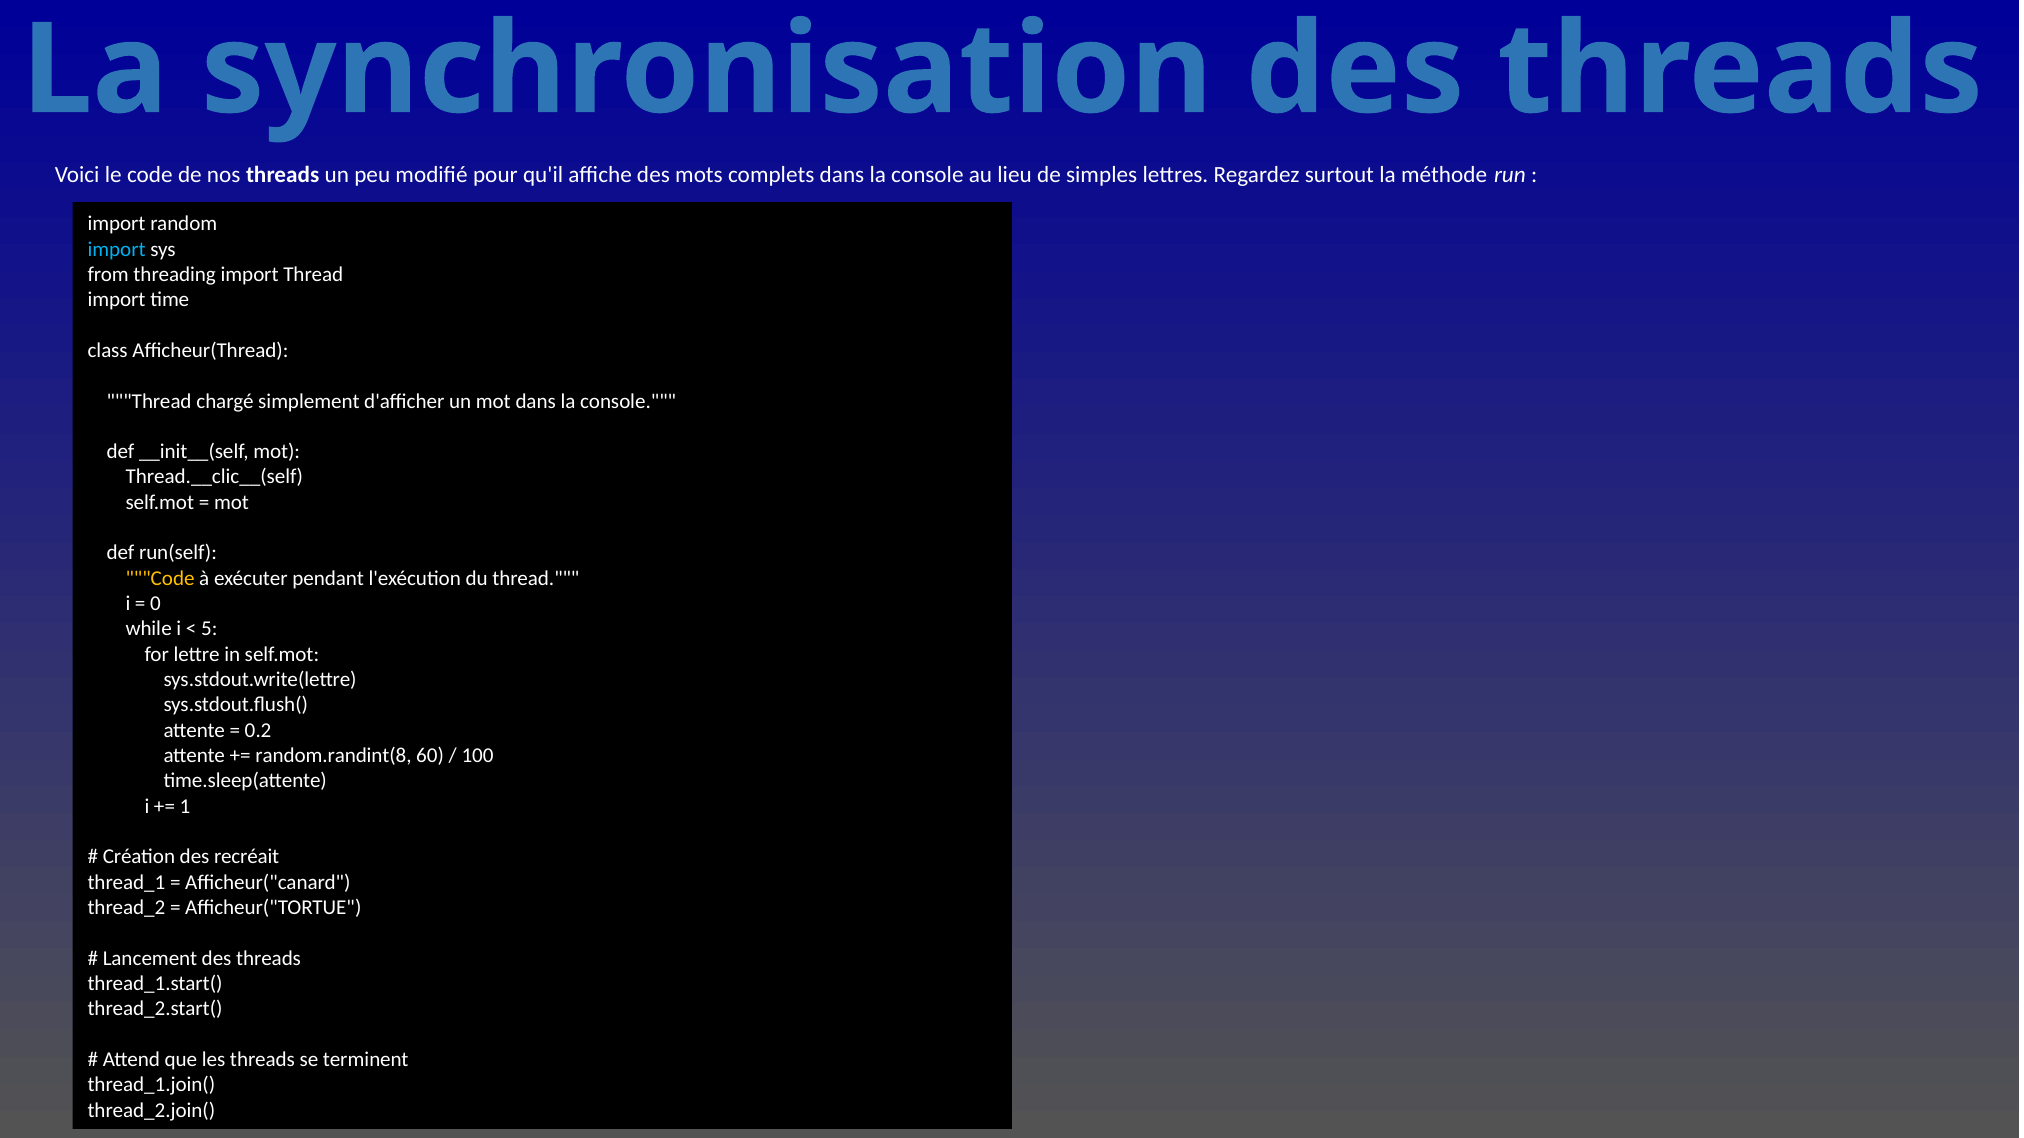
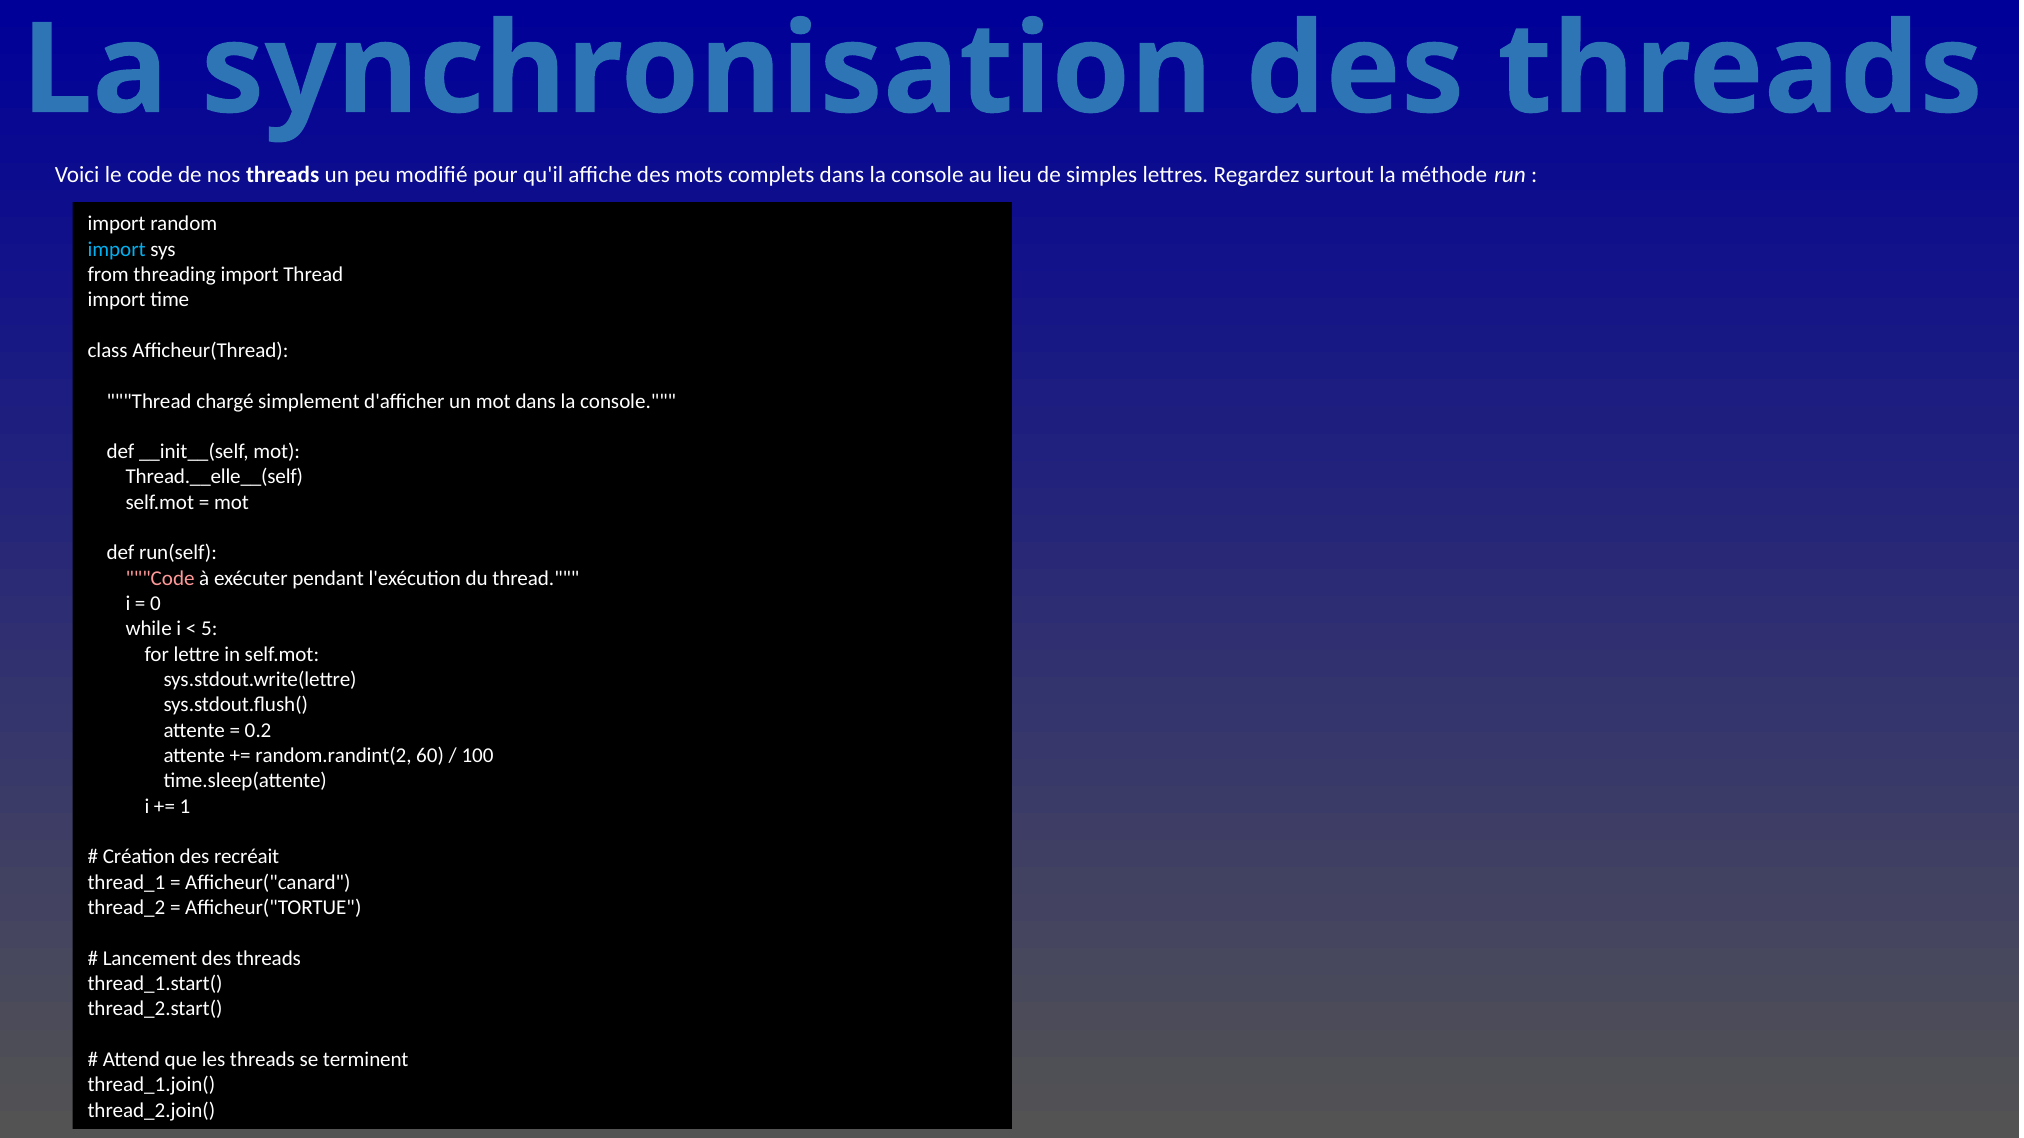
Thread.__clic__(self: Thread.__clic__(self -> Thread.__elle__(self
Code at (160, 579) colour: yellow -> pink
random.randint(8: random.randint(8 -> random.randint(2
